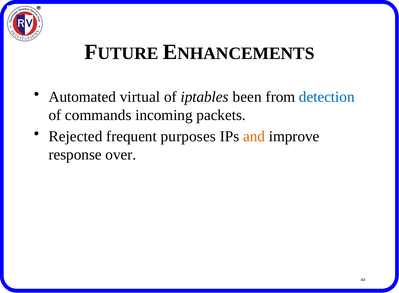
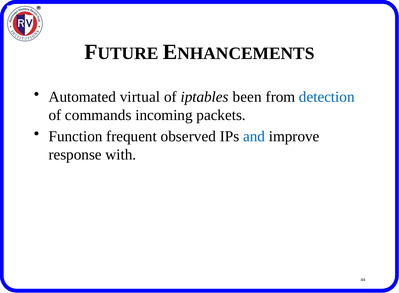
Rejected: Rejected -> Function
purposes: purposes -> observed
and colour: orange -> blue
over: over -> with
